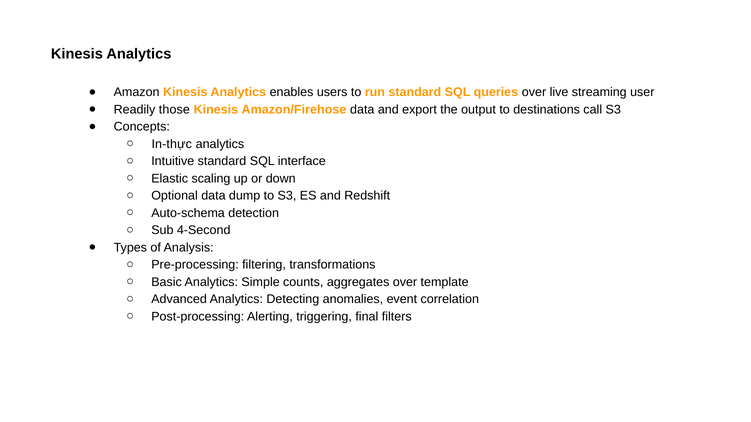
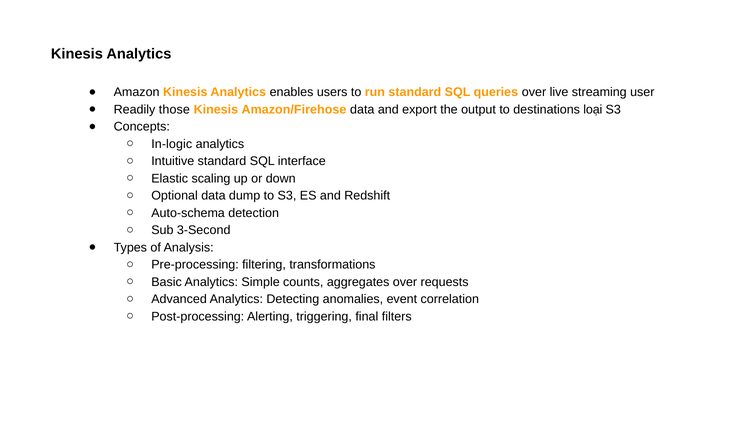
call: call -> loại
In-thực: In-thực -> In-logic
4-Second: 4-Second -> 3-Second
template: template -> requests
